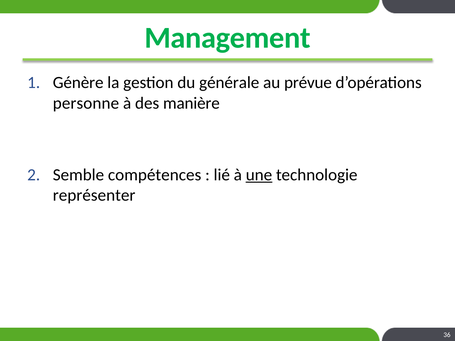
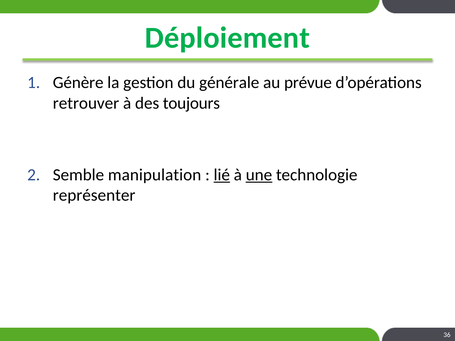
Management: Management -> Déploiement
personne: personne -> retrouver
manière: manière -> toujours
compétences: compétences -> manipulation
lié underline: none -> present
